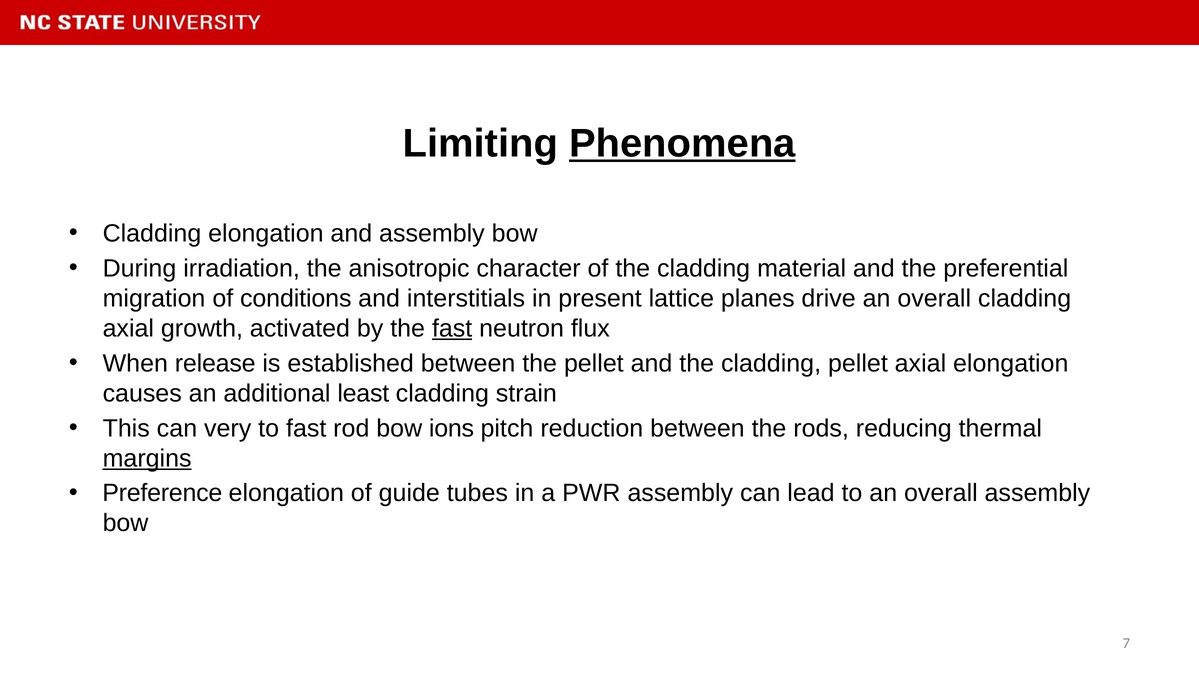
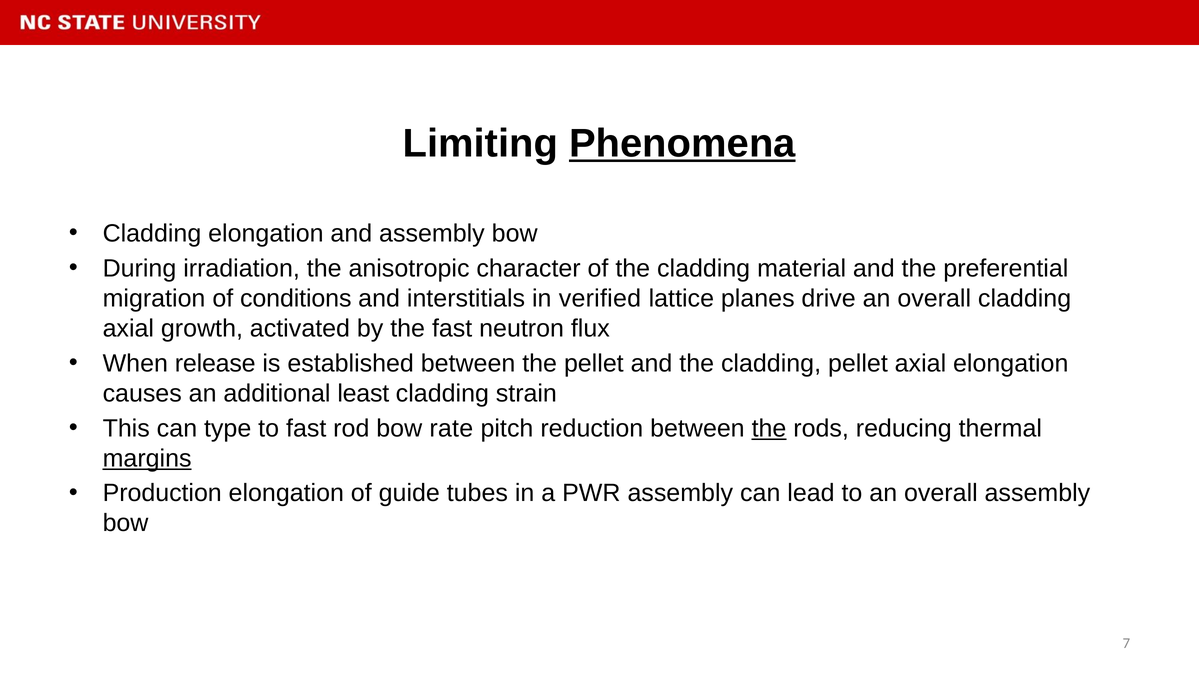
present: present -> verified
fast at (452, 329) underline: present -> none
very: very -> type
ions: ions -> rate
the at (769, 429) underline: none -> present
Preference: Preference -> Production
